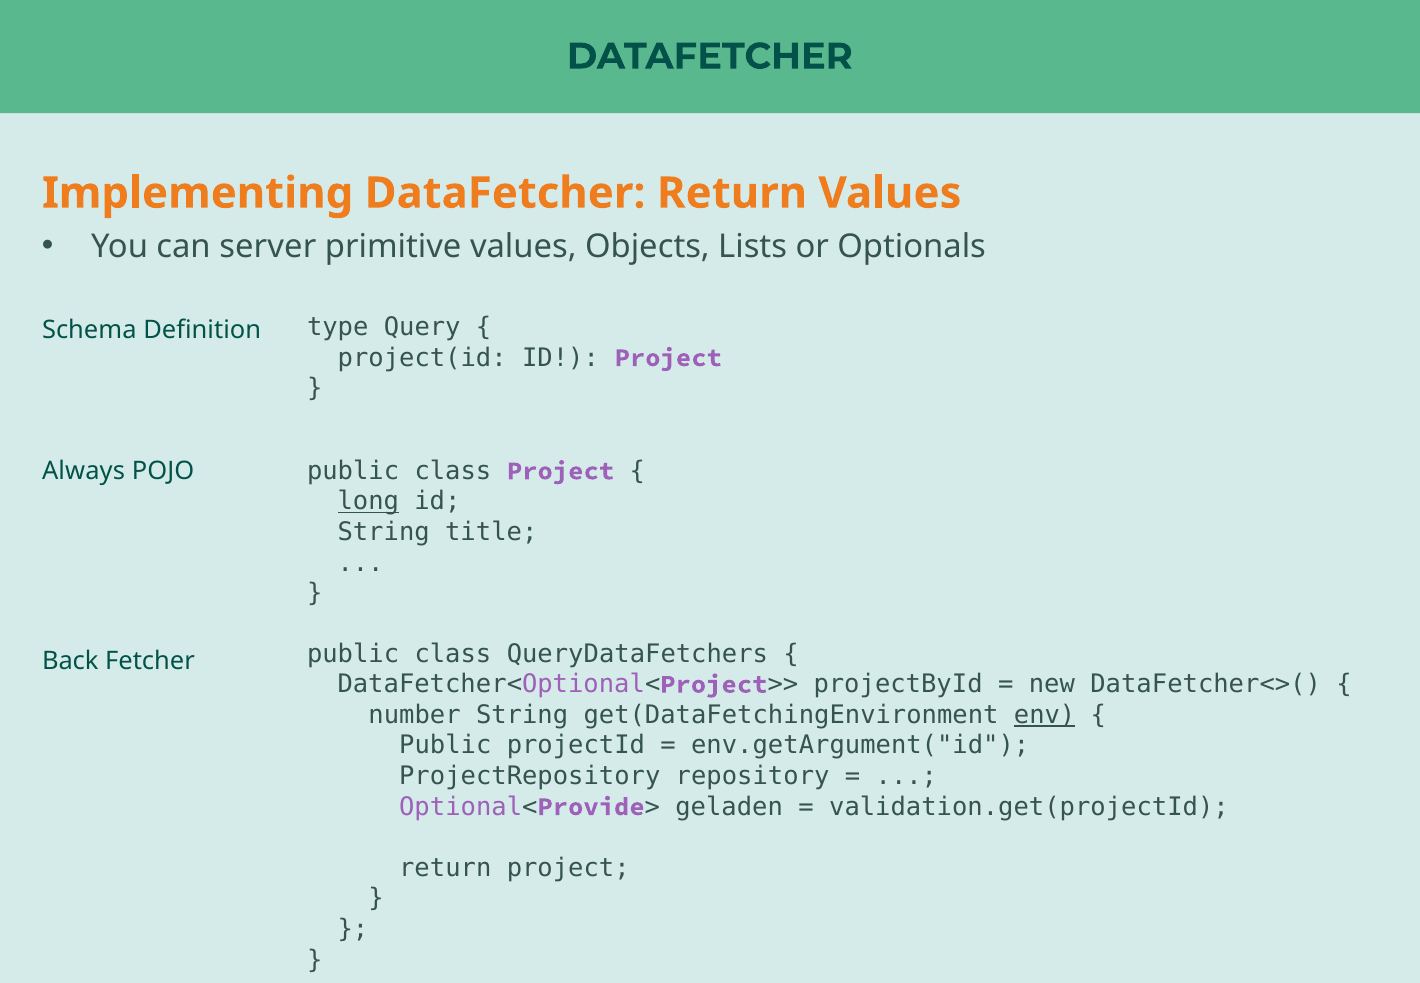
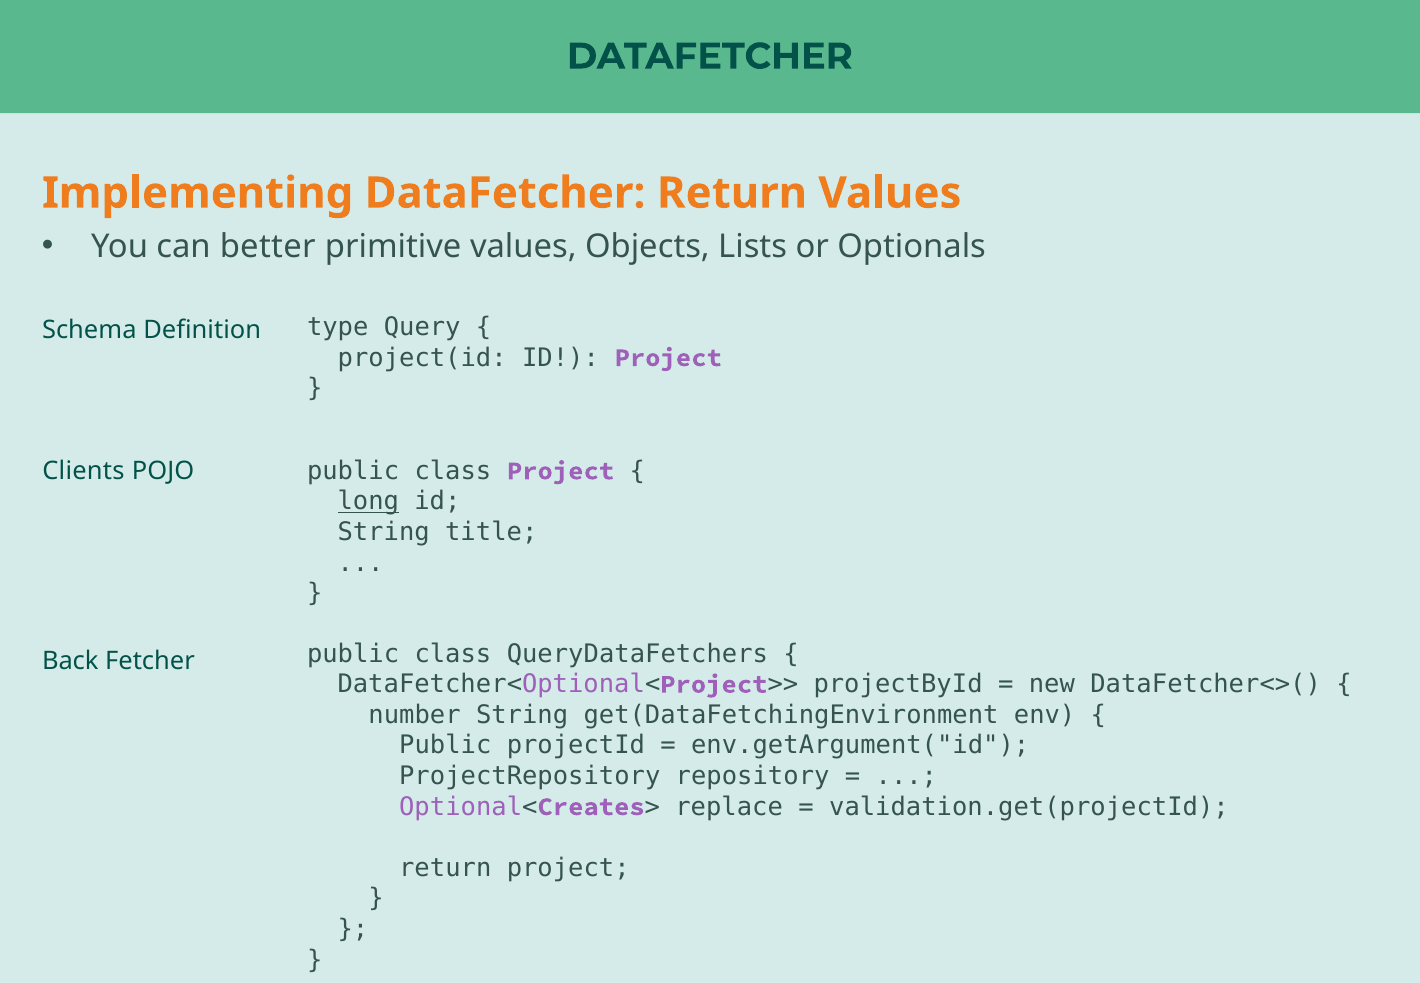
server: server -> better
Always: Always -> Clients
env underline: present -> none
Provide: Provide -> Creates
geladen: geladen -> replace
